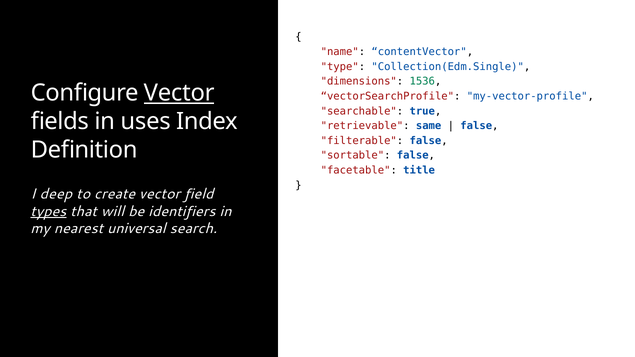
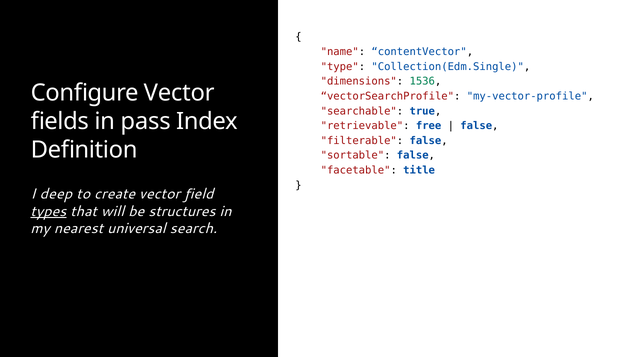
Vector at (179, 93) underline: present -> none
uses: uses -> pass
same: same -> free
identifiers: identifiers -> structures
